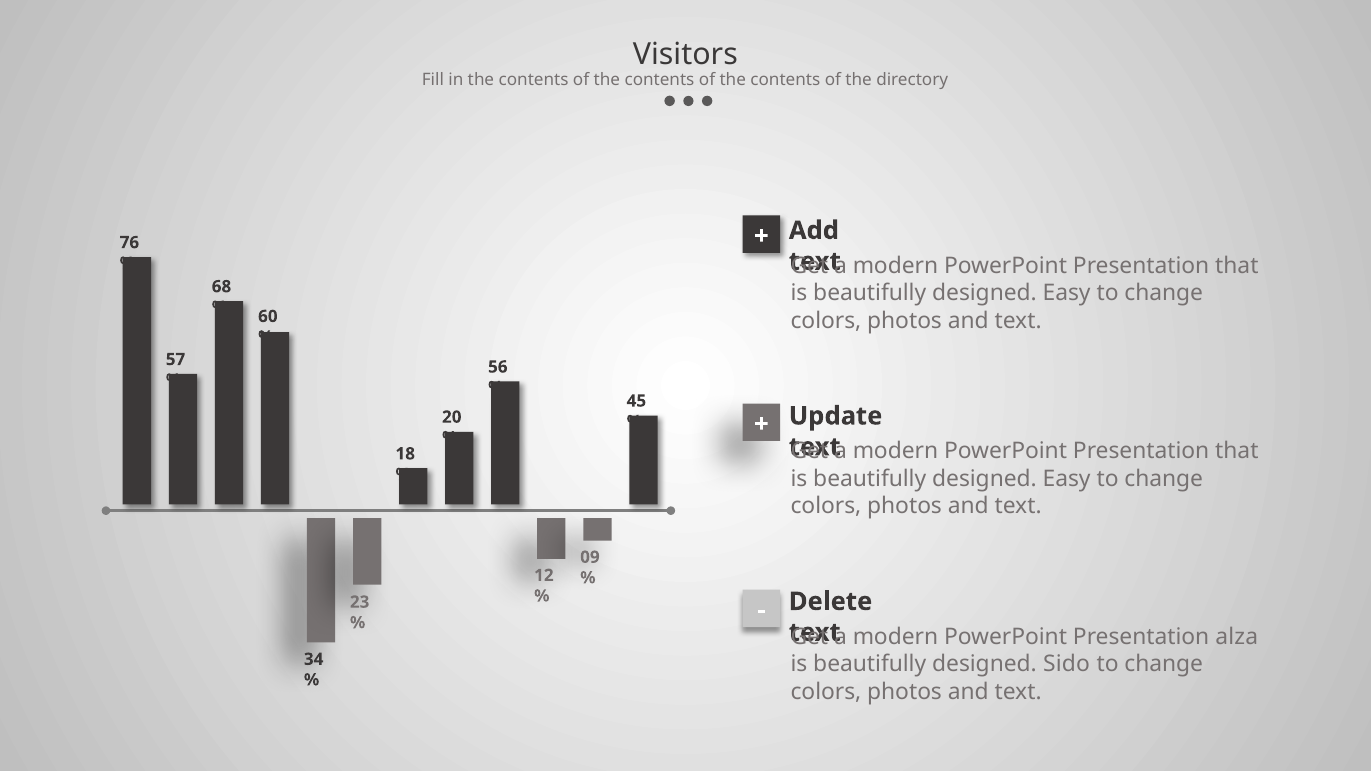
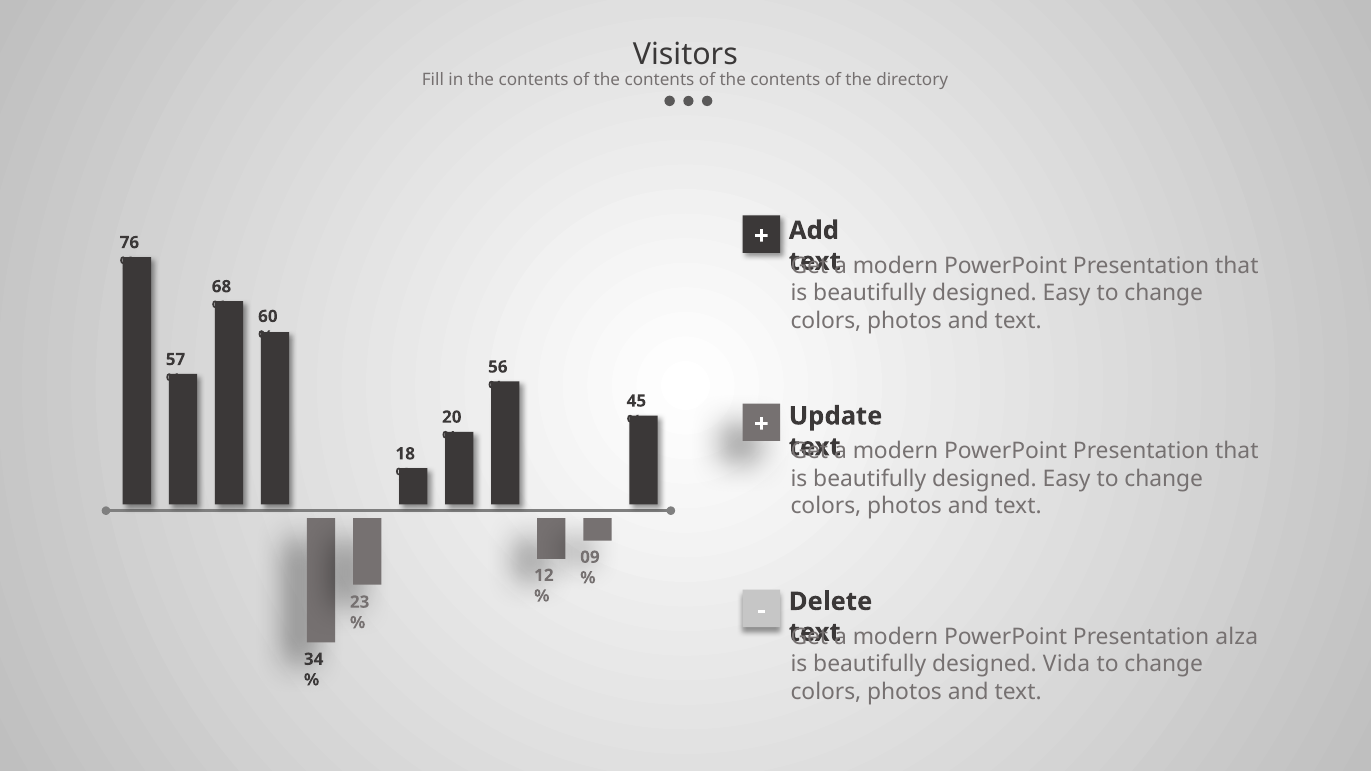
Sido: Sido -> Vida
